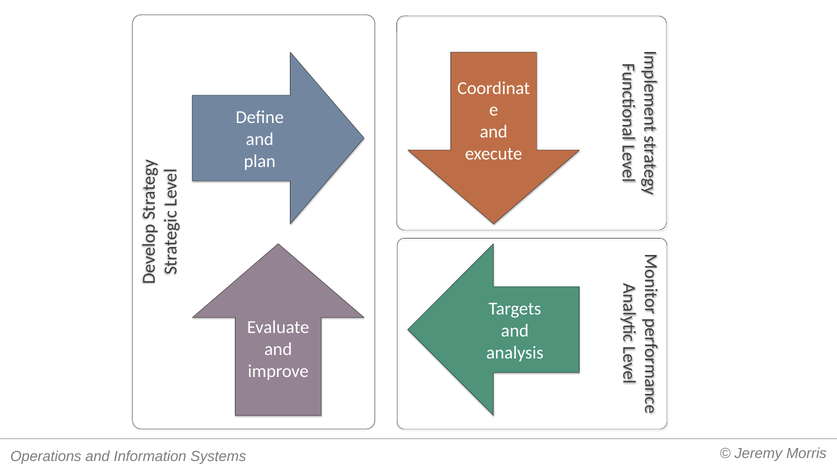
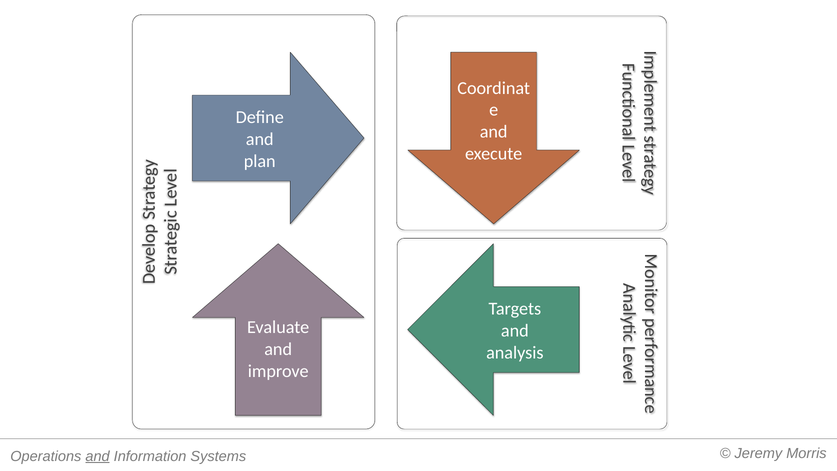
and at (98, 456) underline: none -> present
